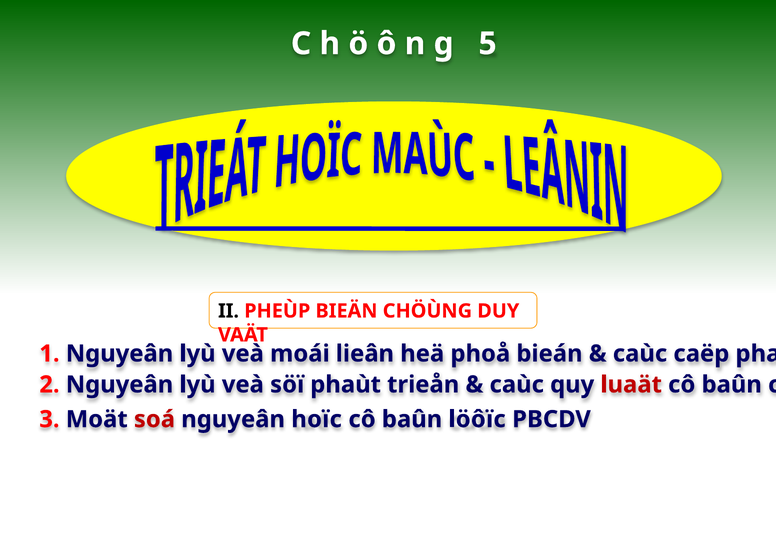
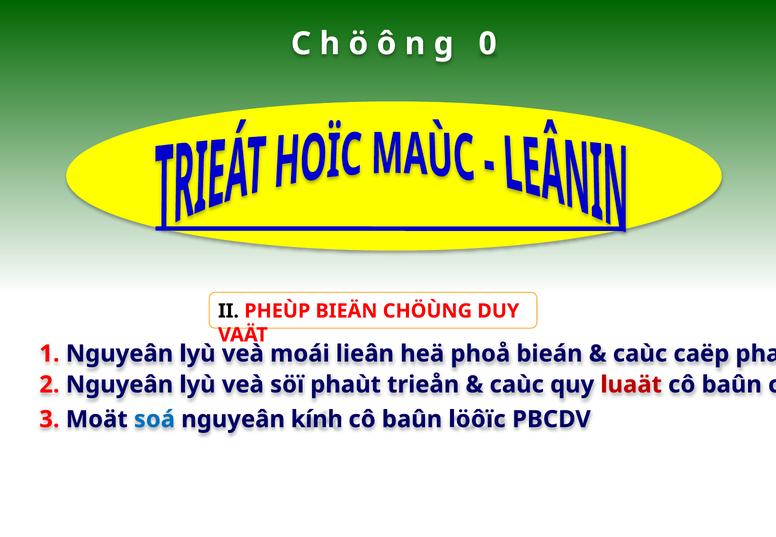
5: 5 -> 0
soá colour: red -> blue
hoïc: hoïc -> kính
